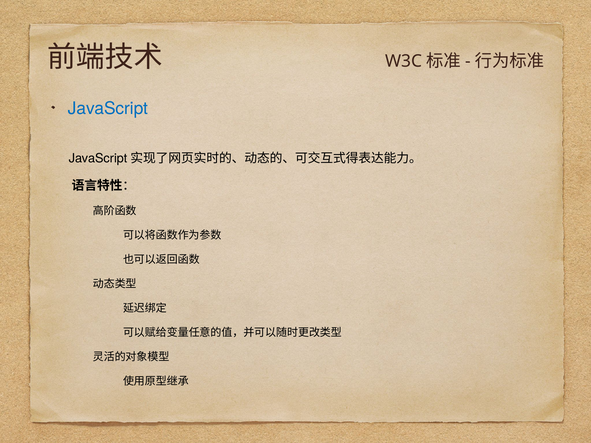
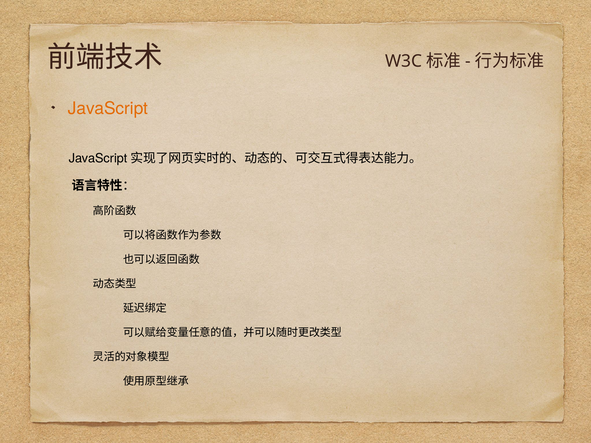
JavaScript colour: blue -> orange
